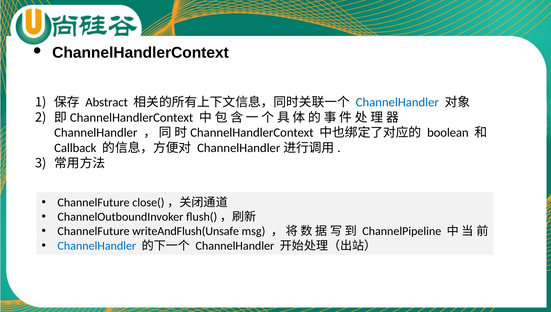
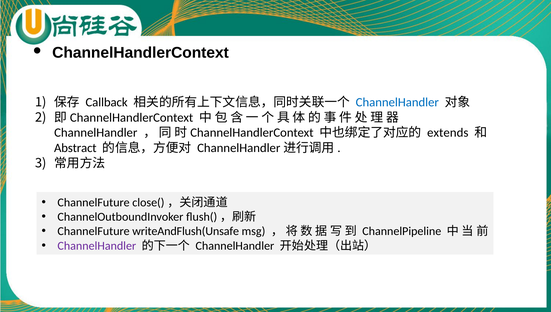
Abstract: Abstract -> Callback
boolean: boolean -> extends
Callback: Callback -> Abstract
ChannelHandler at (97, 246) colour: blue -> purple
